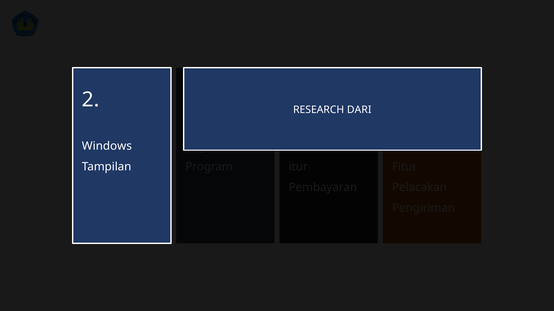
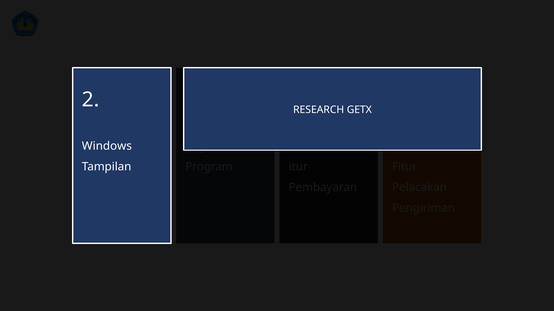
DARI: DARI -> GETX
